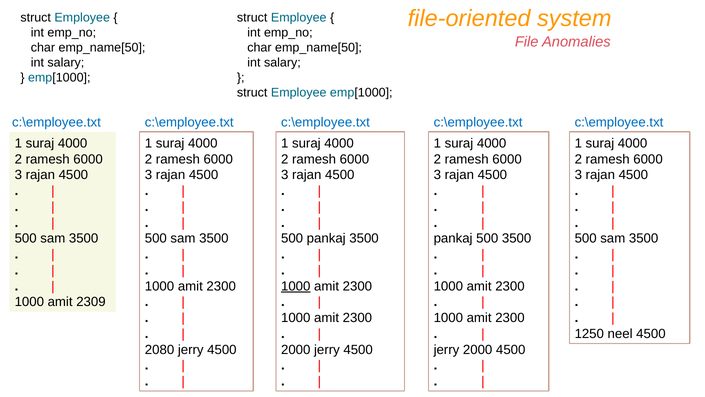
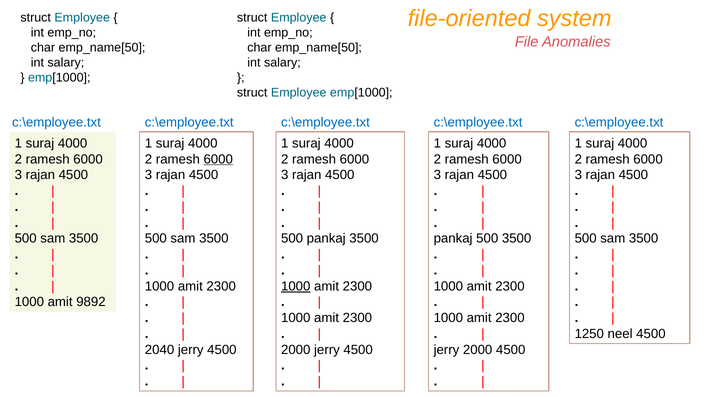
6000 at (218, 159) underline: none -> present
2309: 2309 -> 9892
2080: 2080 -> 2040
